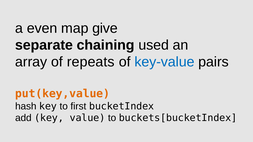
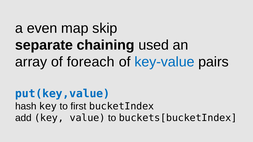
give: give -> skip
repeats: repeats -> foreach
put(key,value colour: orange -> blue
